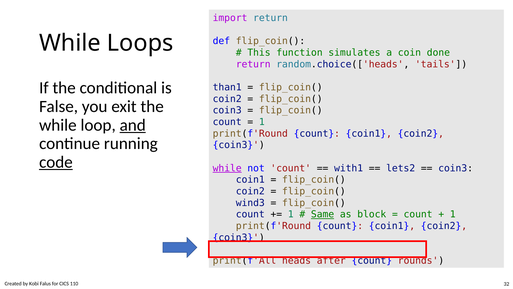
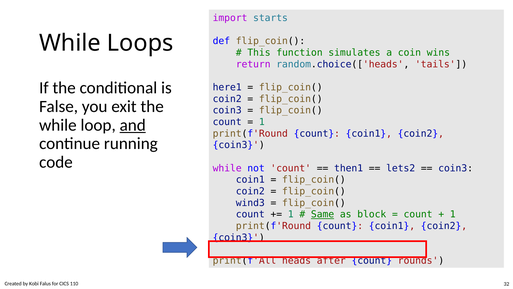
import return: return -> starts
done: done -> wins
than1: than1 -> here1
code underline: present -> none
while at (227, 168) underline: present -> none
with1: with1 -> then1
